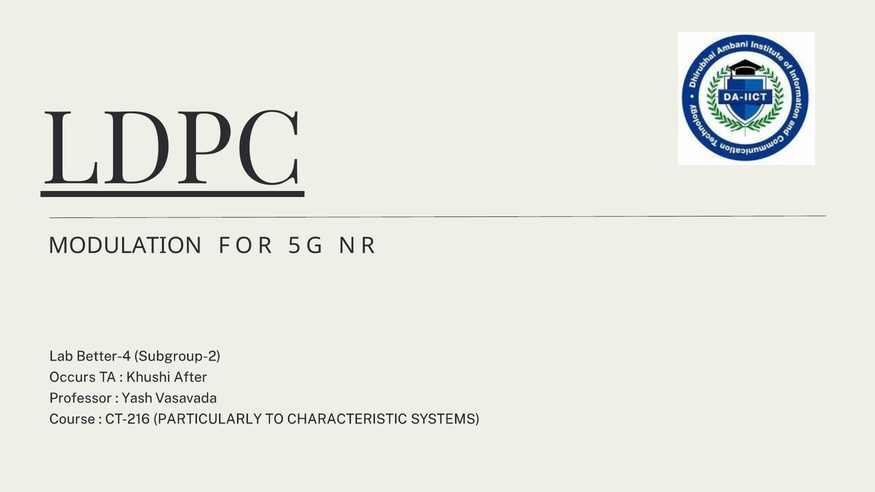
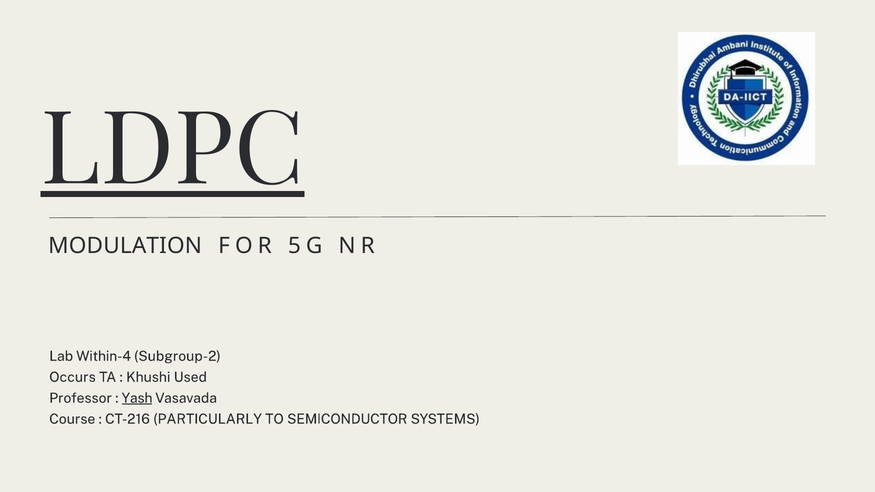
Better-4: Better-4 -> Within-4
After: After -> Used
Yash underline: none -> present
CHARACTERISTIC: CHARACTERISTIC -> SEMICONDUCTOR
